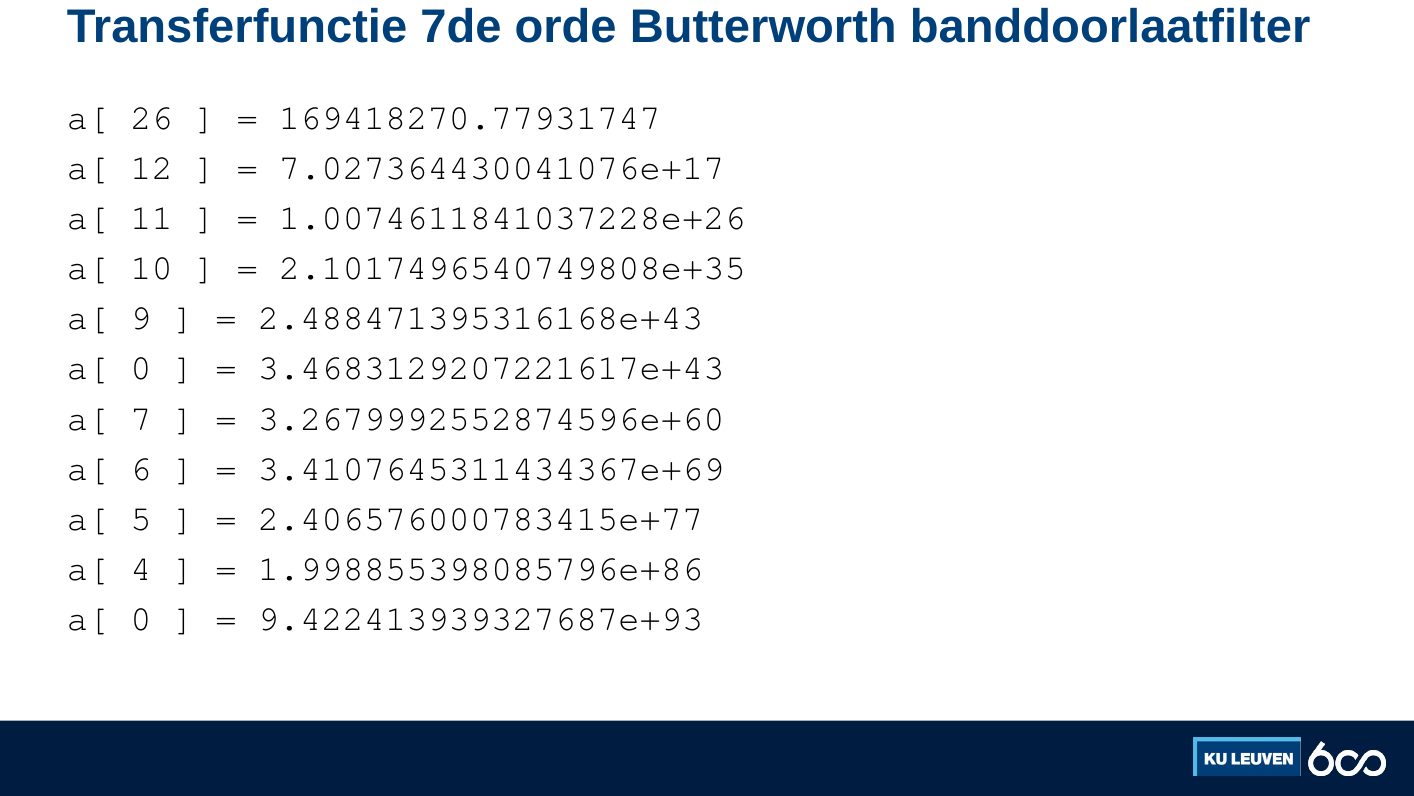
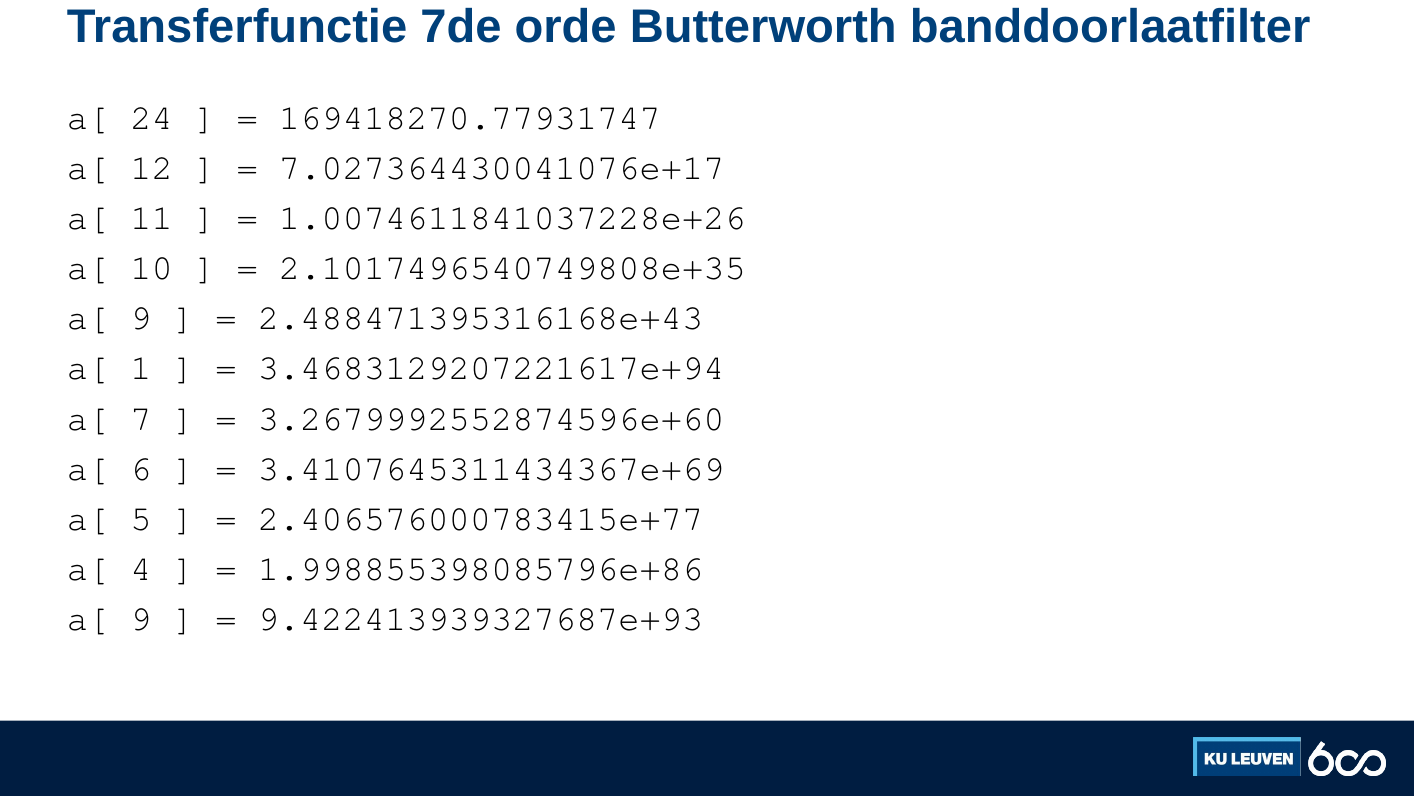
26: 26 -> 24
0 at (141, 368): 0 -> 1
3.4683129207221617e+43: 3.4683129207221617e+43 -> 3.4683129207221617e+94
0 at (141, 618): 0 -> 9
